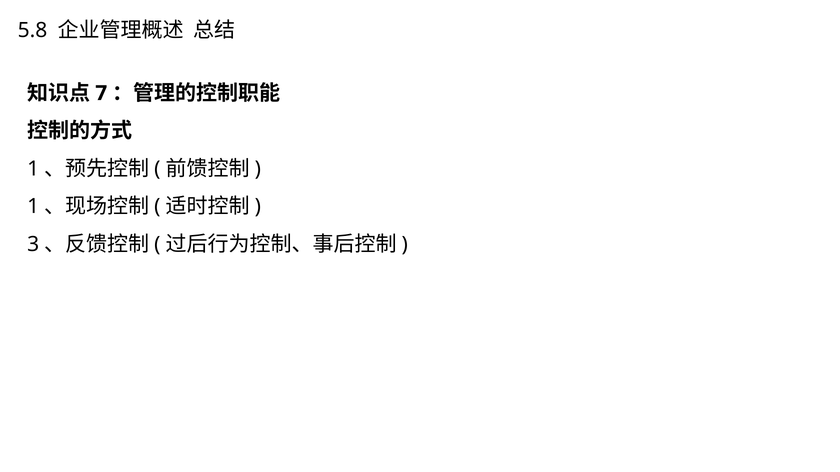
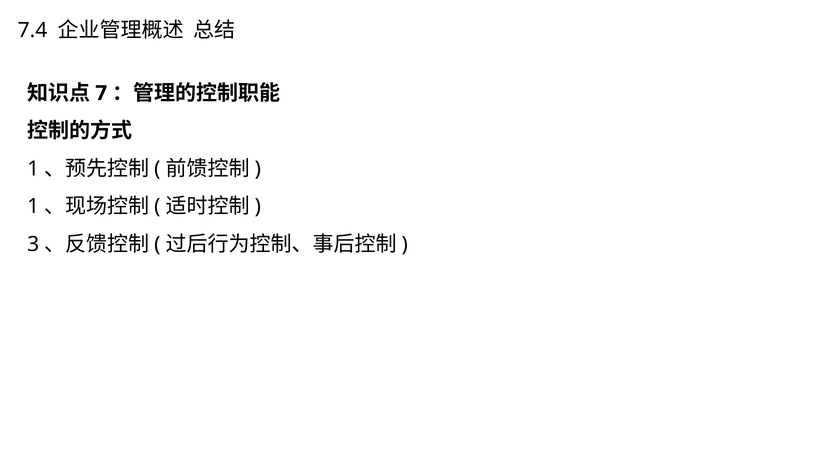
5.8: 5.8 -> 7.4
